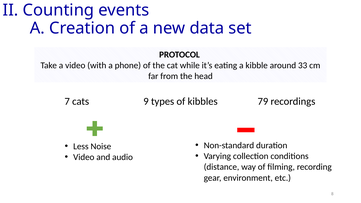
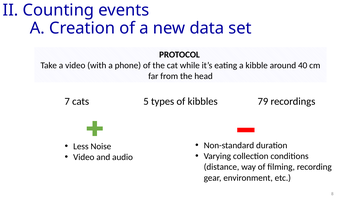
33: 33 -> 40
9: 9 -> 5
